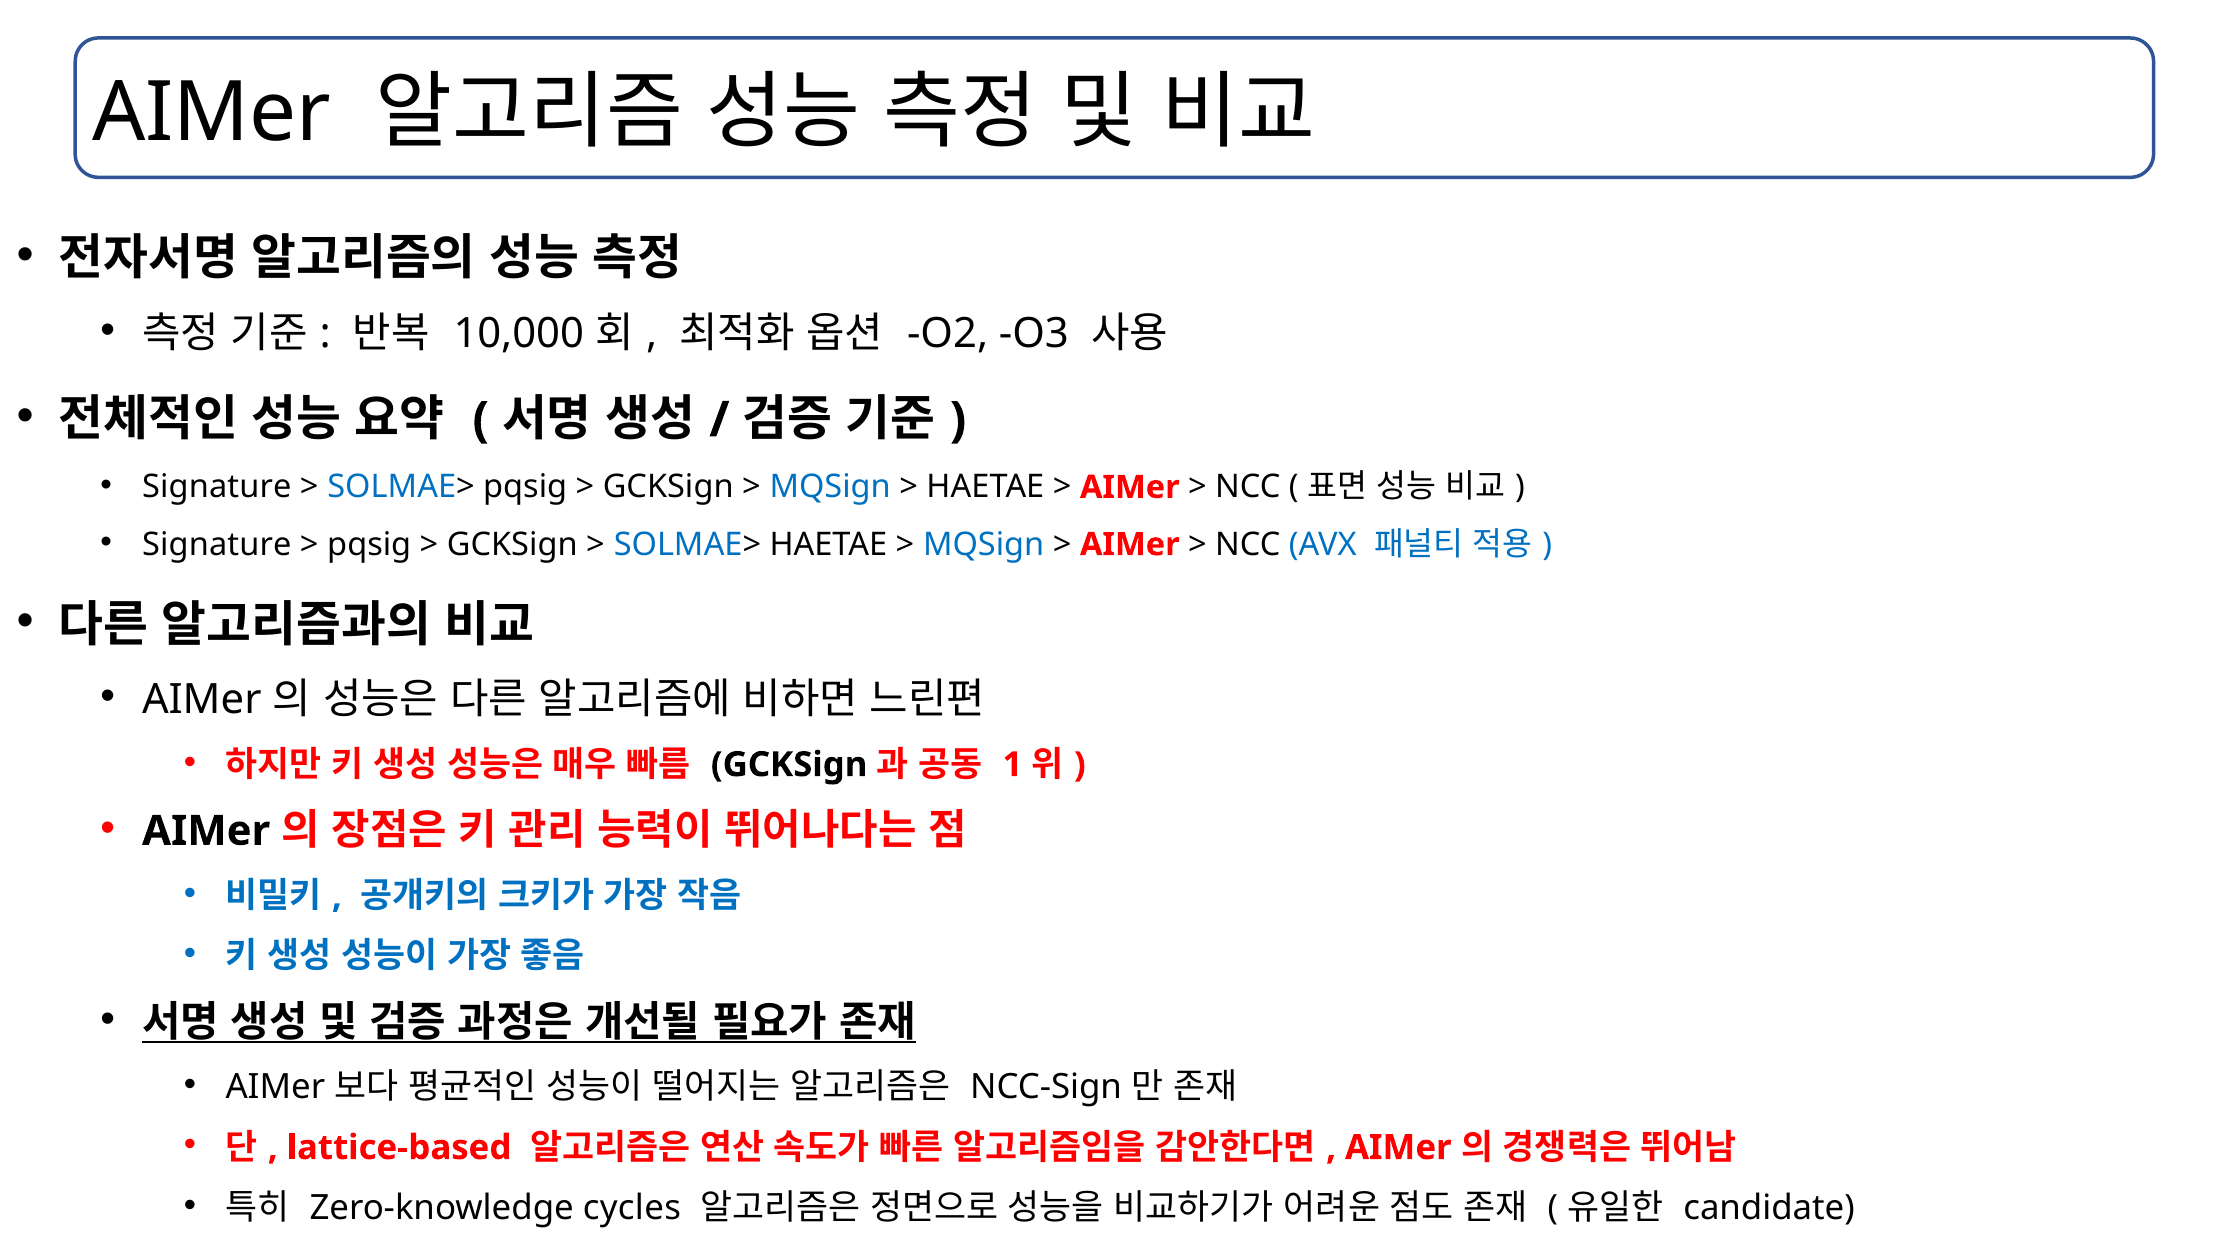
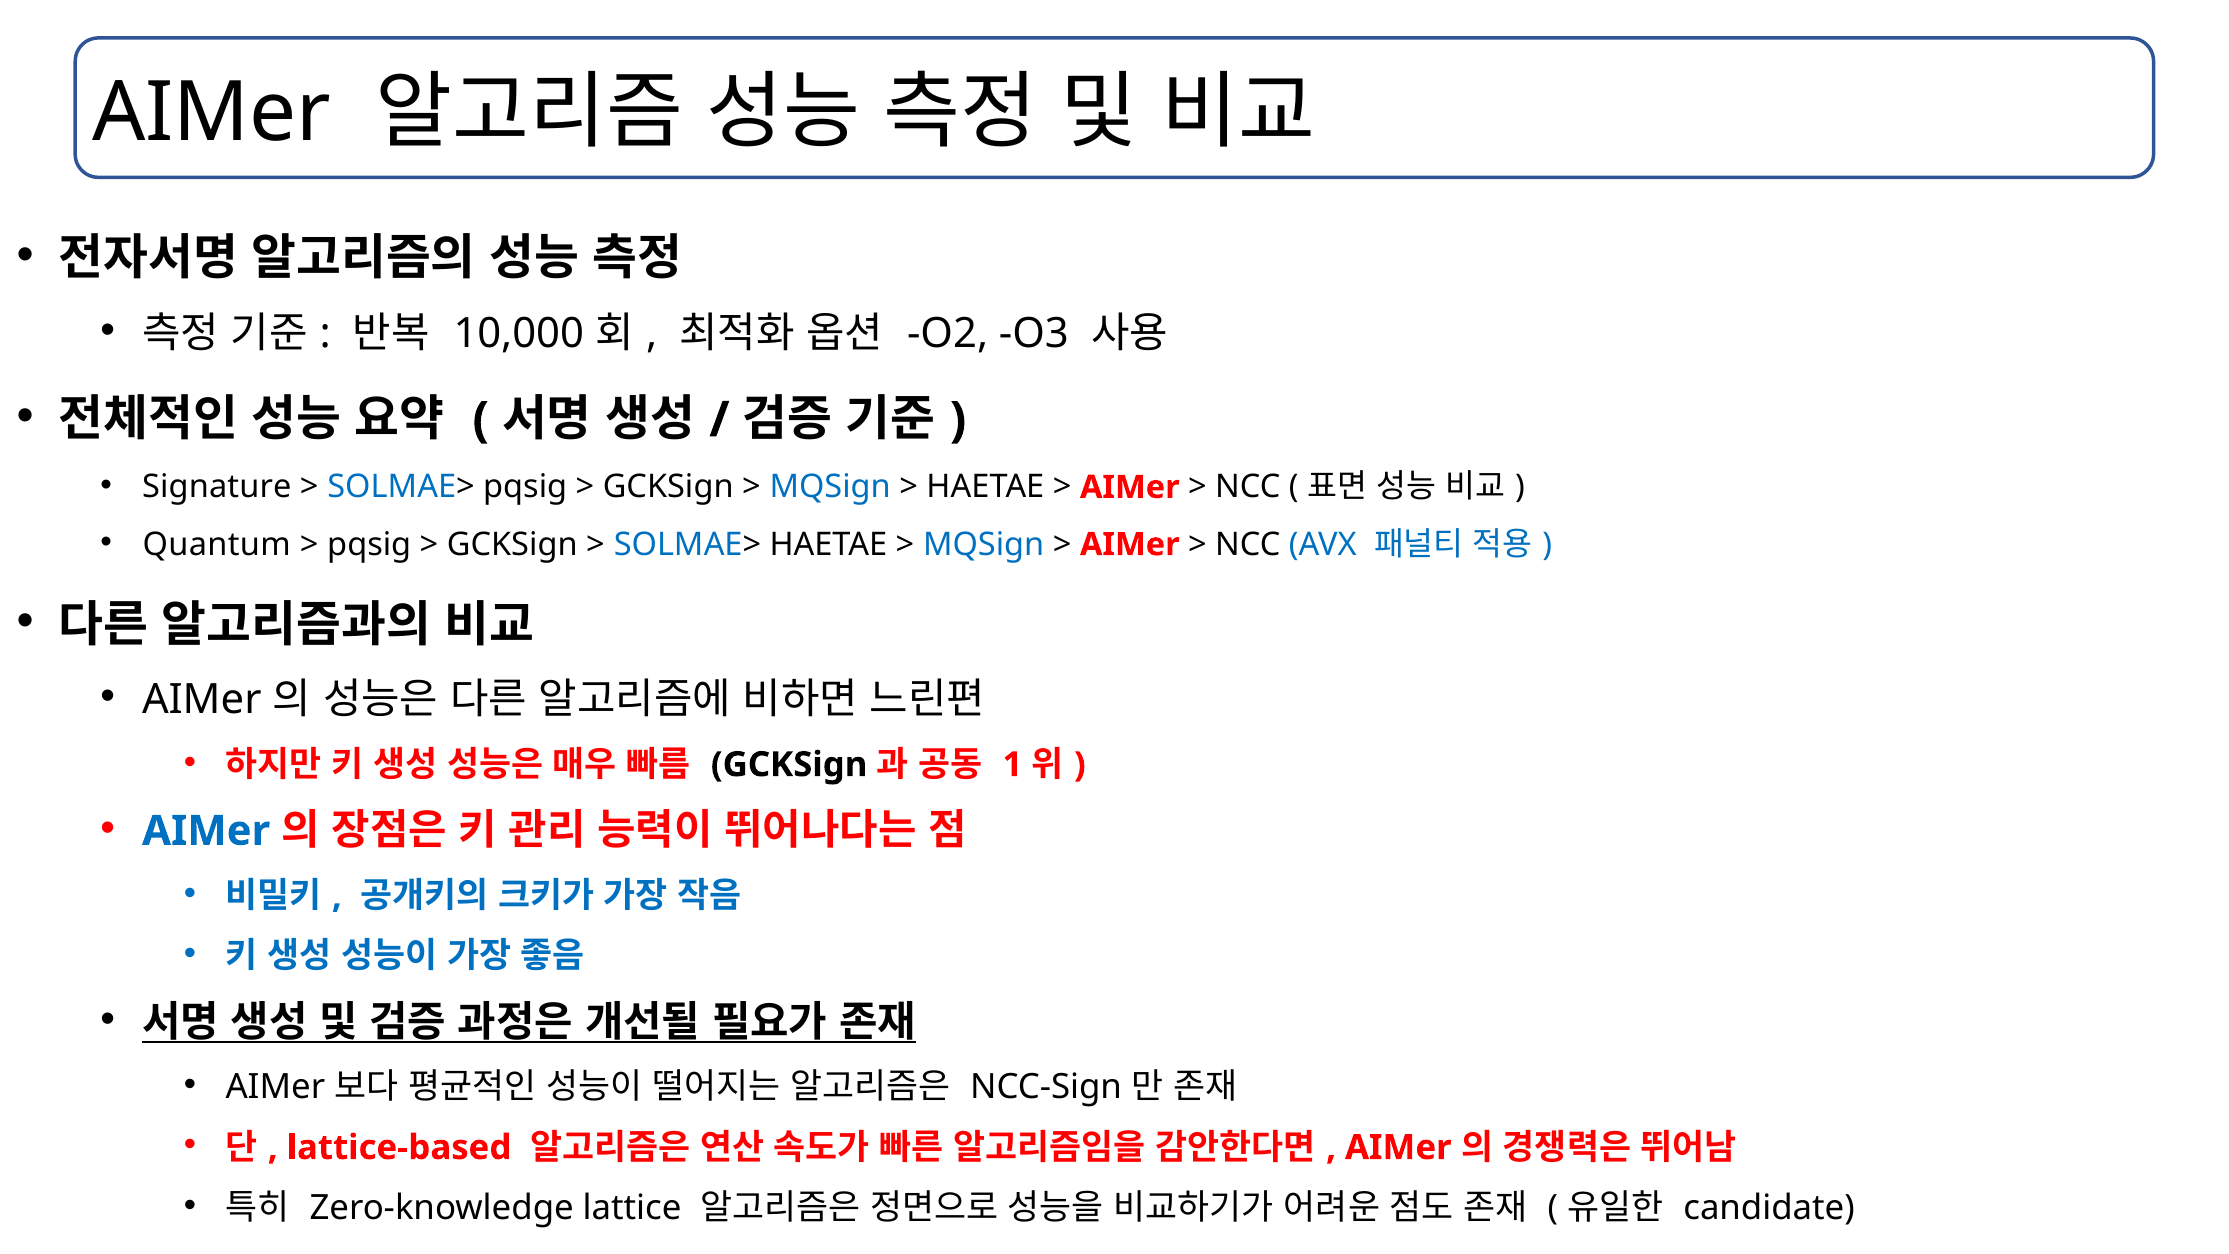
Signature at (217, 544): Signature -> Quantum
AIMer at (206, 831) colour: black -> blue
cycles: cycles -> lattice
